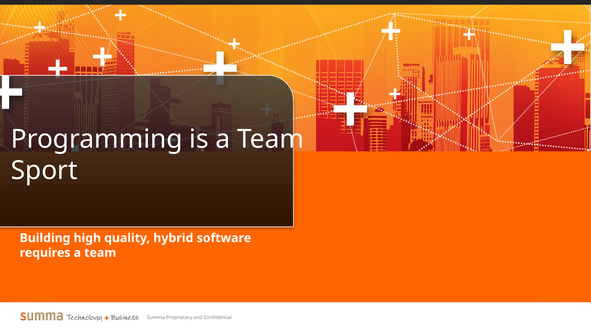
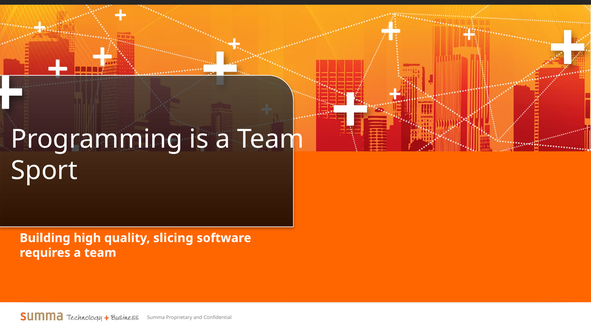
hybrid: hybrid -> slicing
